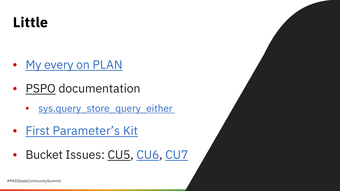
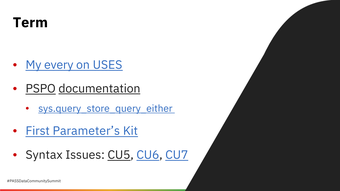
Little: Little -> Term
PLAN: PLAN -> USES
documentation underline: none -> present
Bucket: Bucket -> Syntax
